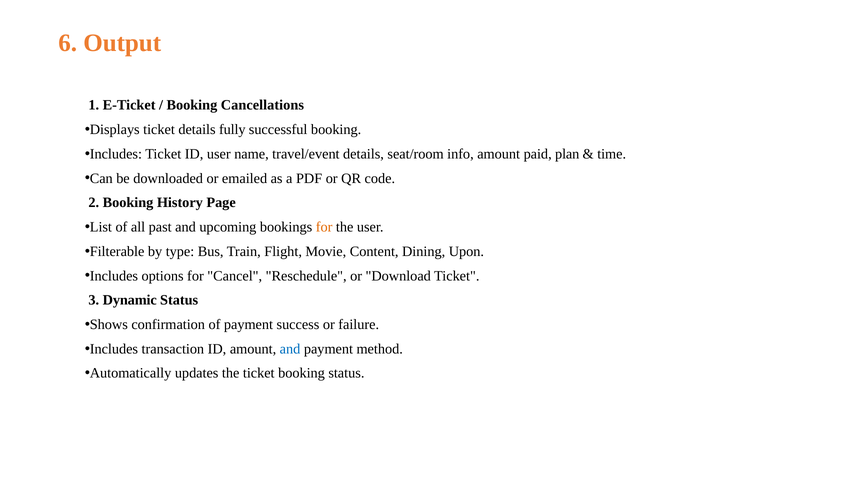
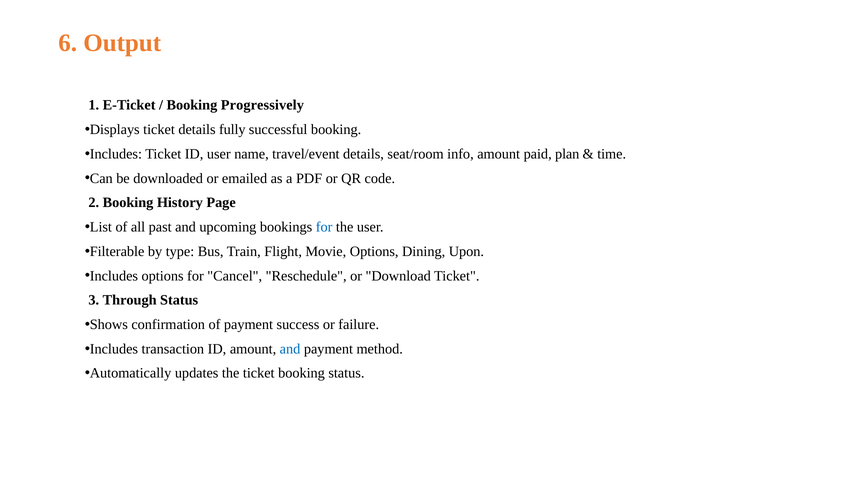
Cancellations: Cancellations -> Progressively
for at (324, 227) colour: orange -> blue
Movie Content: Content -> Options
Dynamic: Dynamic -> Through
